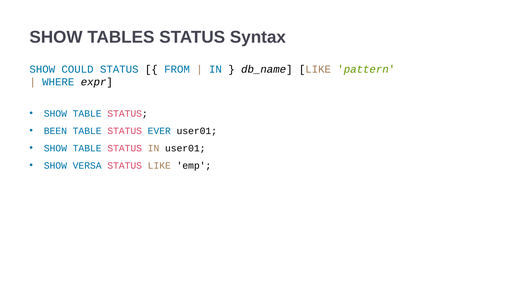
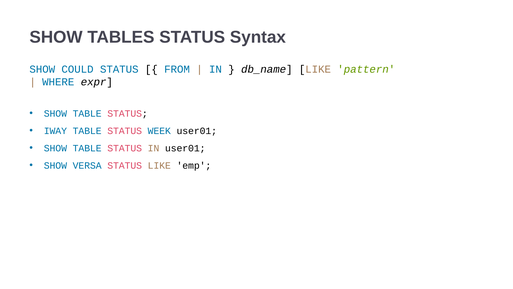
BEEN: BEEN -> IWAY
EVER: EVER -> WEEK
